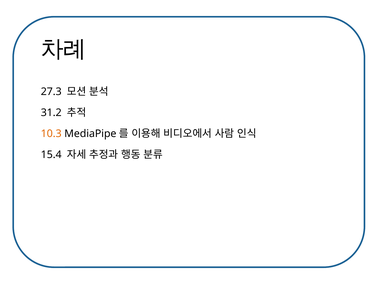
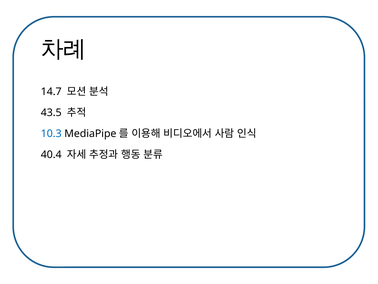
27.3: 27.3 -> 14.7
31.2: 31.2 -> 43.5
10.3 colour: orange -> blue
15.4: 15.4 -> 40.4
